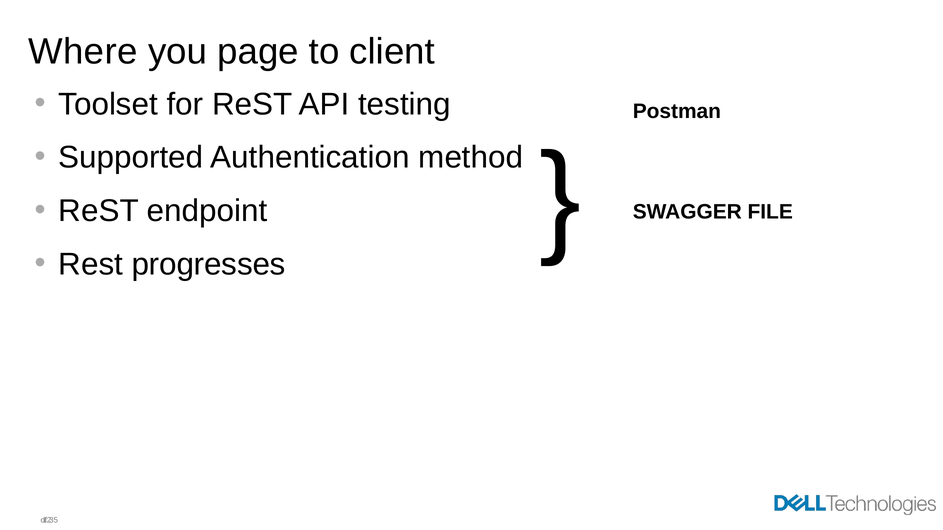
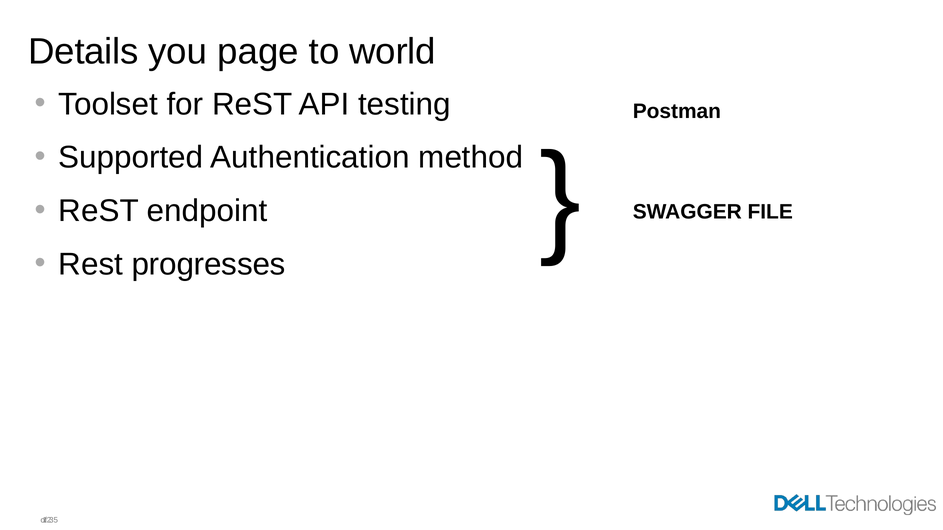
Where: Where -> Details
client: client -> world
